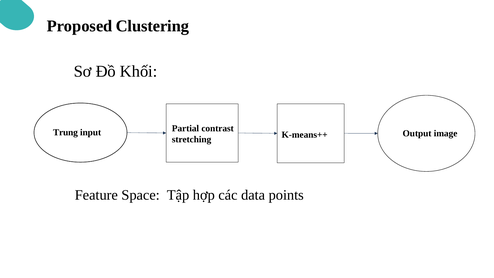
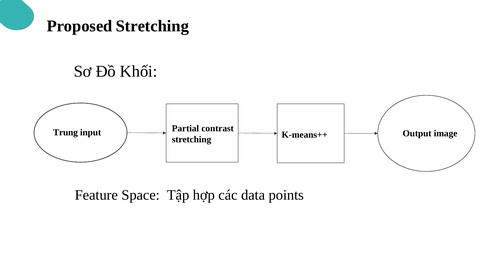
Proposed Clustering: Clustering -> Stretching
